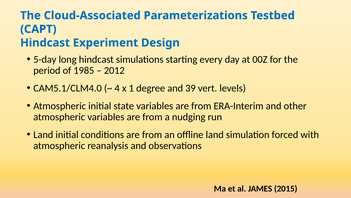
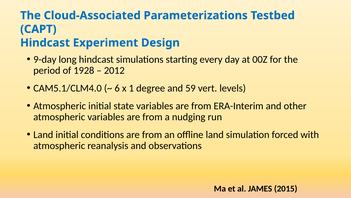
5-day: 5-day -> 9-day
1985: 1985 -> 1928
4: 4 -> 6
39: 39 -> 59
